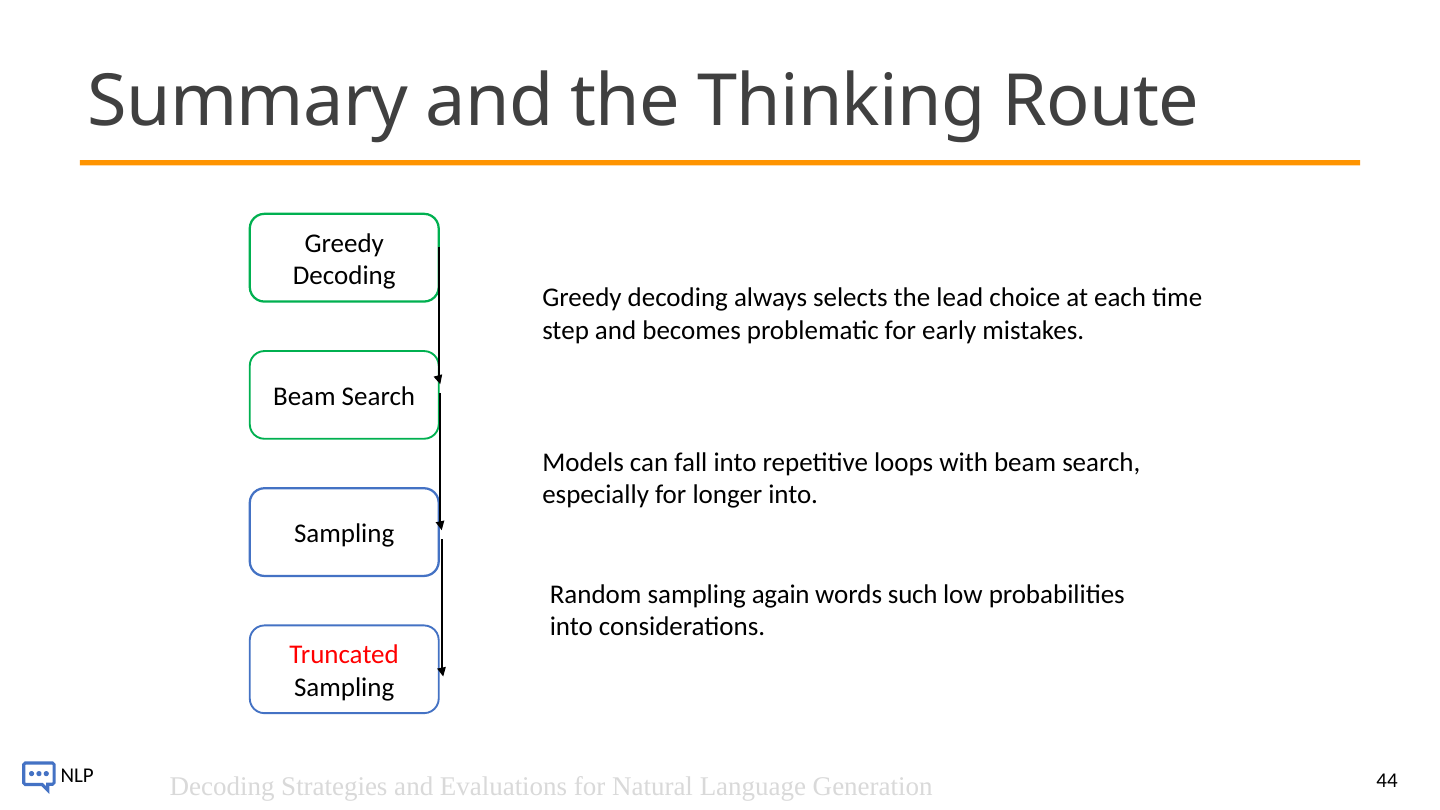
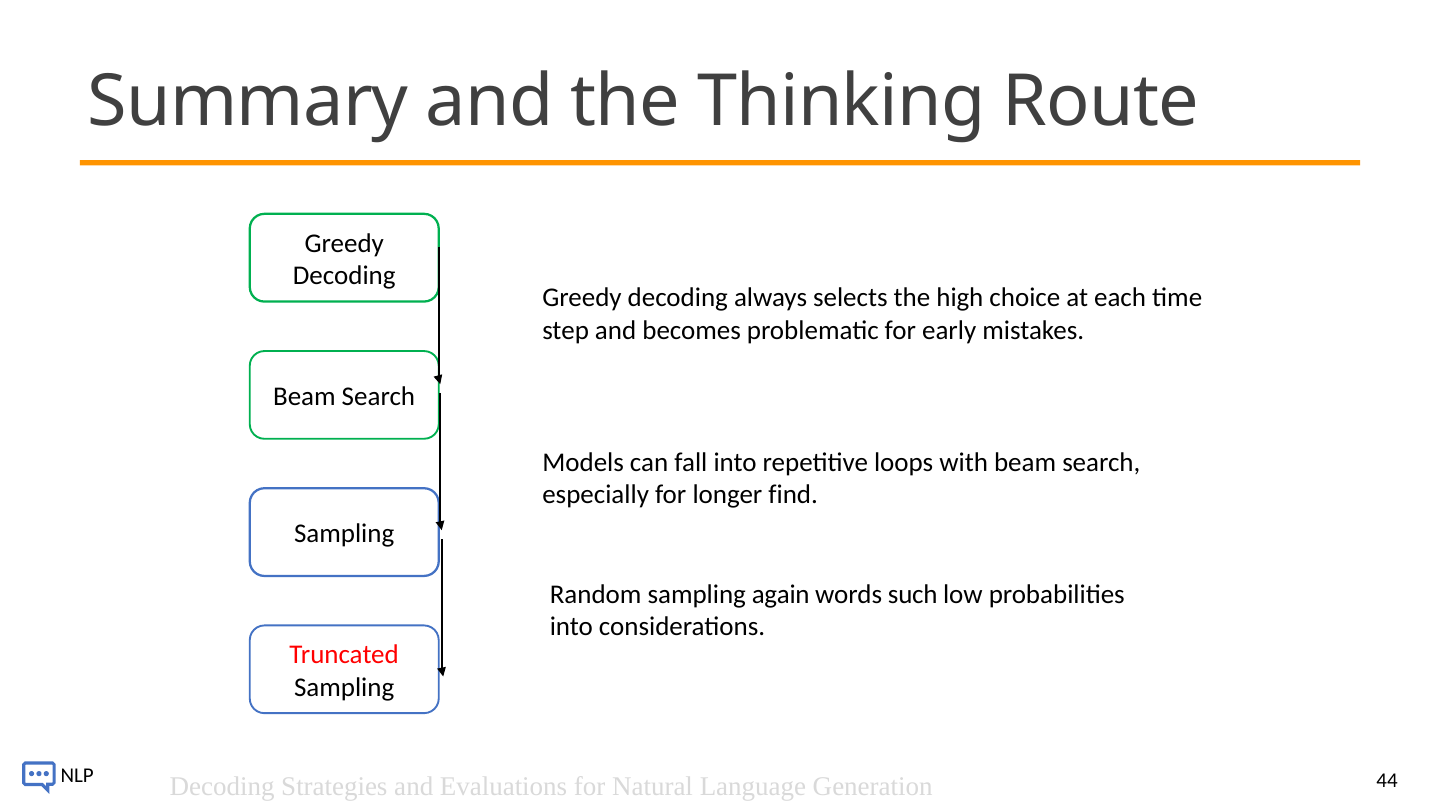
lead: lead -> high
longer into: into -> find
